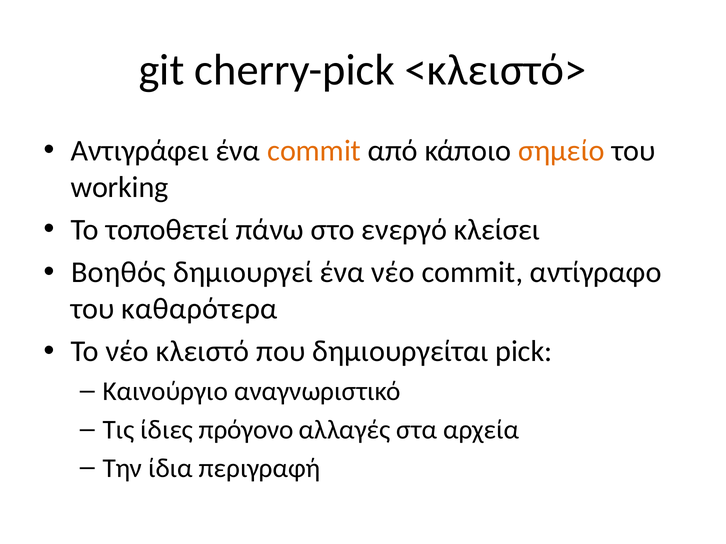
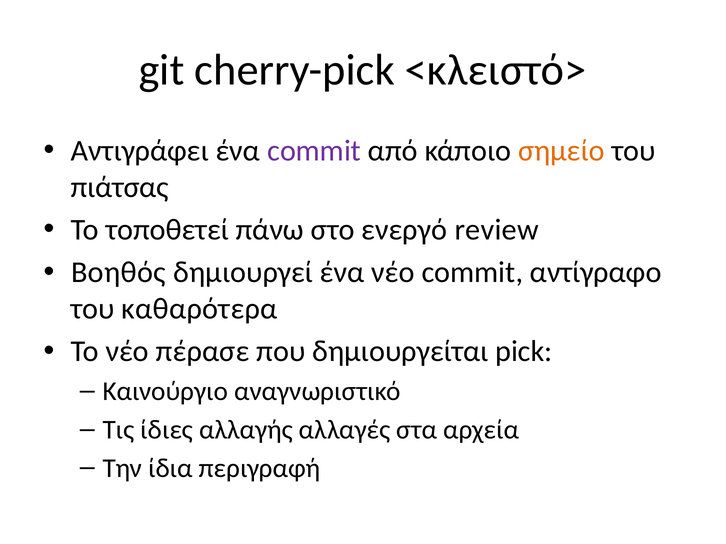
commit at (314, 151) colour: orange -> purple
working: working -> πιάτσας
κλείσει: κλείσει -> review
κλειστό: κλειστό -> πέρασε
πρόγονο: πρόγονο -> αλλαγής
